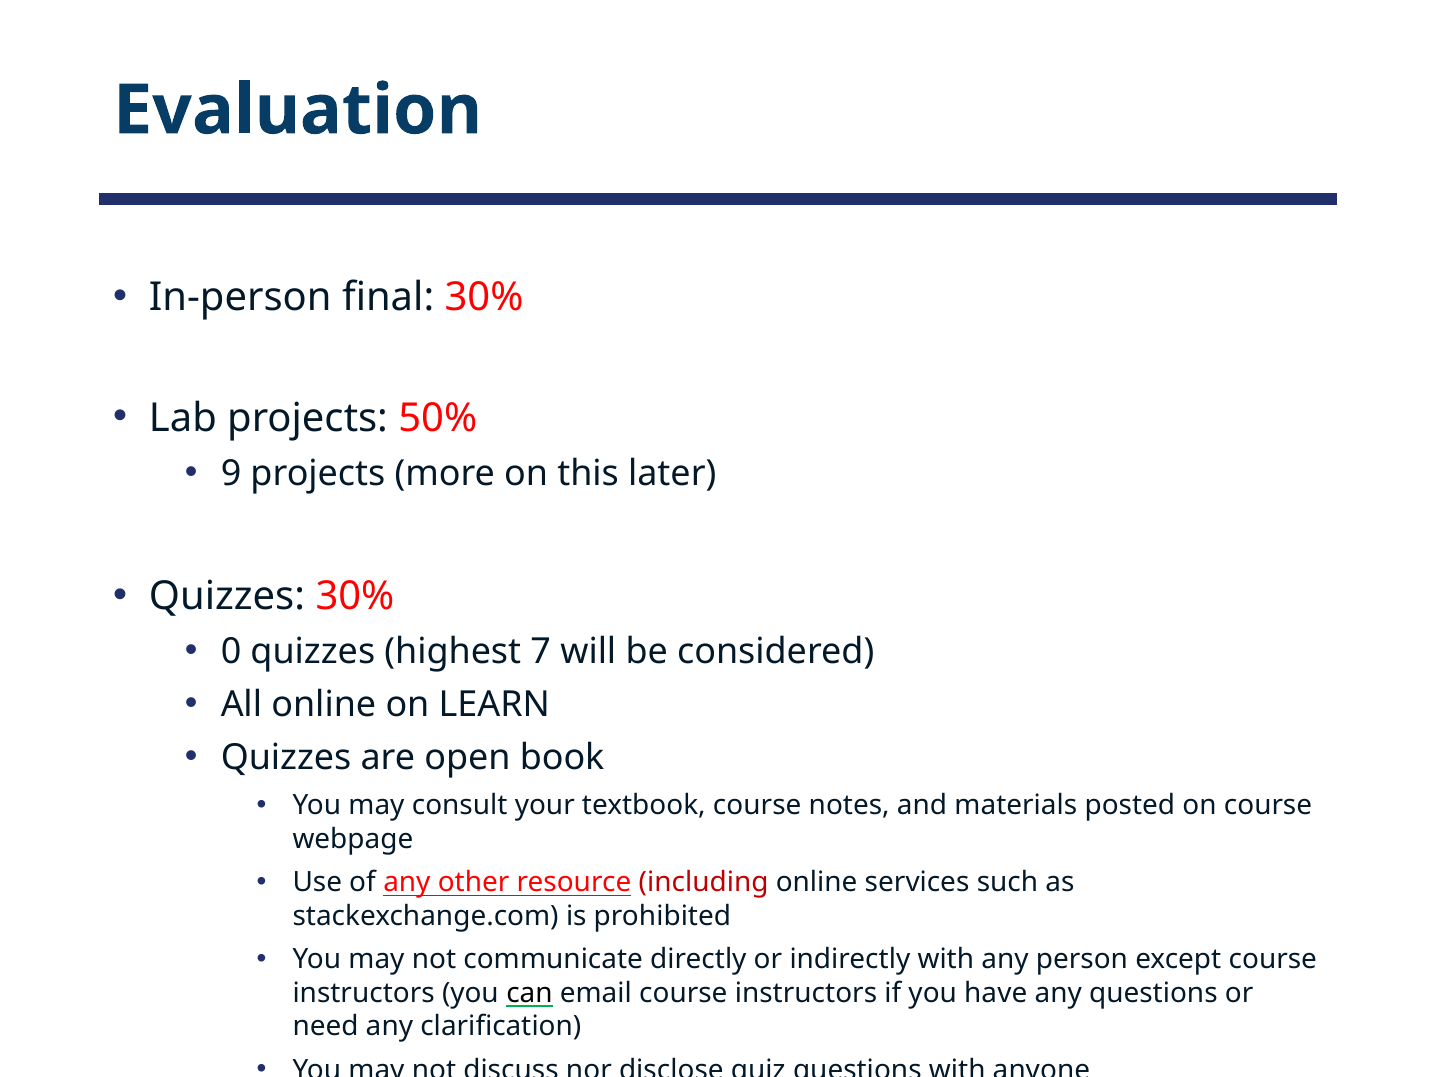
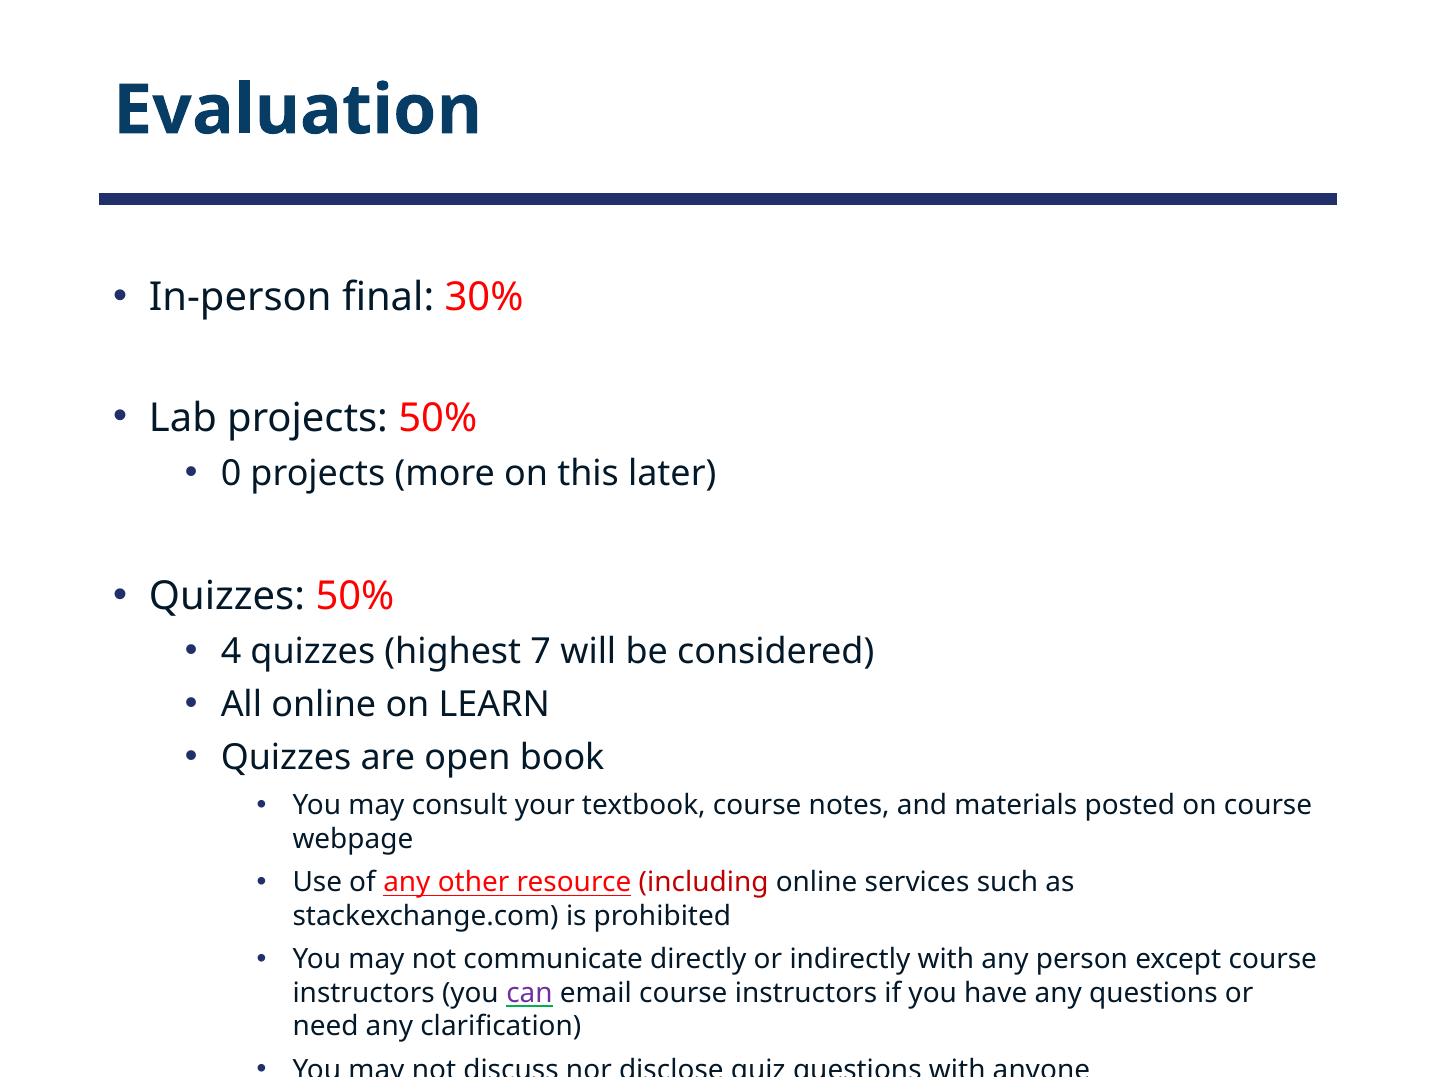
9: 9 -> 0
Quizzes 30%: 30% -> 50%
0: 0 -> 4
can colour: black -> purple
